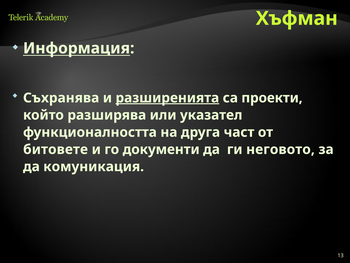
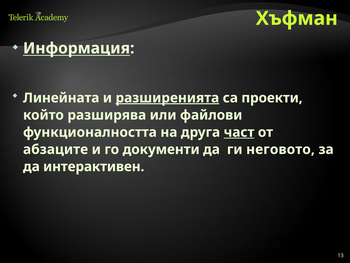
Съхранява: Съхранява -> Линейната
указател: указател -> файлови
част underline: none -> present
битовете: битовете -> абзаците
комуникация: комуникация -> интерактивен
